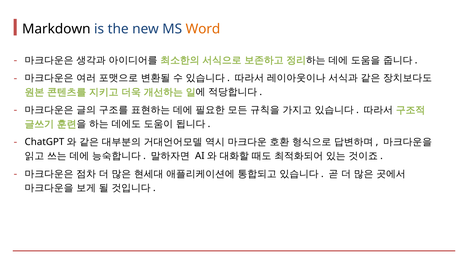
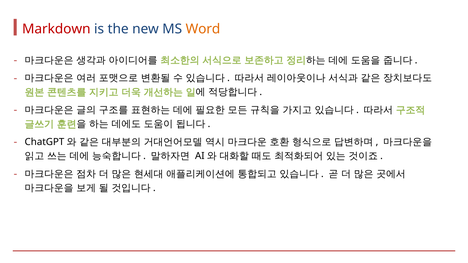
Markdown colour: black -> red
